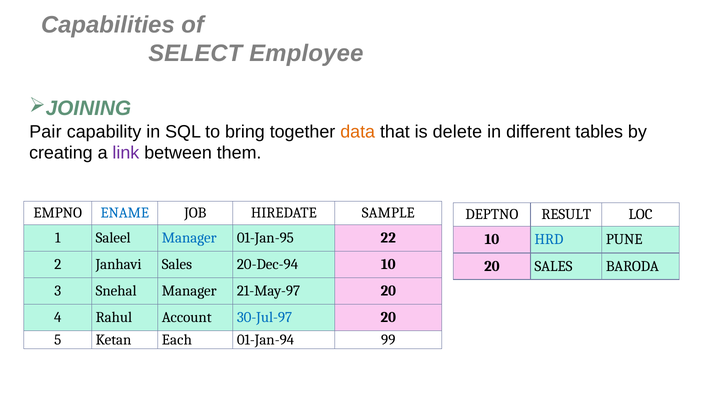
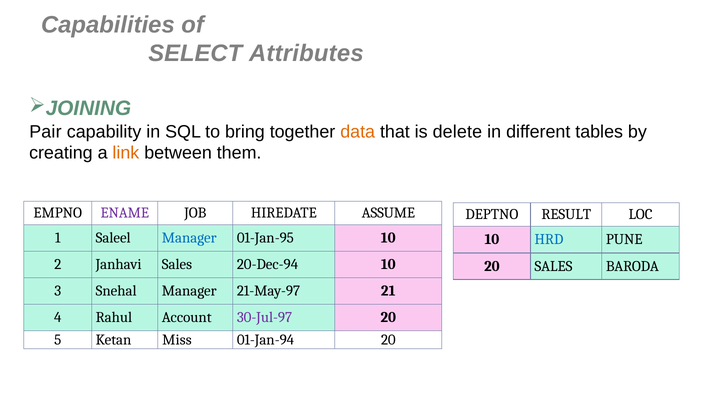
Employee: Employee -> Attributes
link colour: purple -> orange
ENAME colour: blue -> purple
SAMPLE: SAMPLE -> ASSUME
01-Jan-95 22: 22 -> 10
21-May-97 20: 20 -> 21
30-Jul-97 colour: blue -> purple
Each: Each -> Miss
01-Jan-94 99: 99 -> 20
